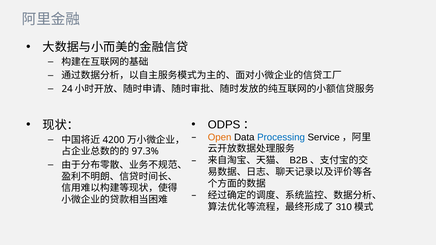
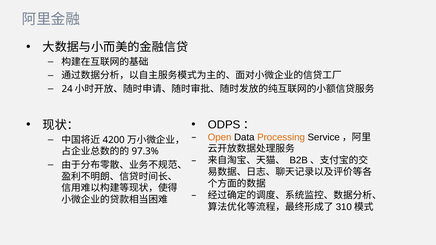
Processing colour: blue -> orange
